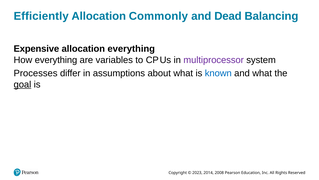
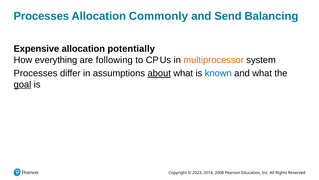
Efficiently at (41, 16): Efficiently -> Processes
Dead: Dead -> Send
allocation everything: everything -> potentially
variables: variables -> following
multiprocessor colour: purple -> orange
about underline: none -> present
